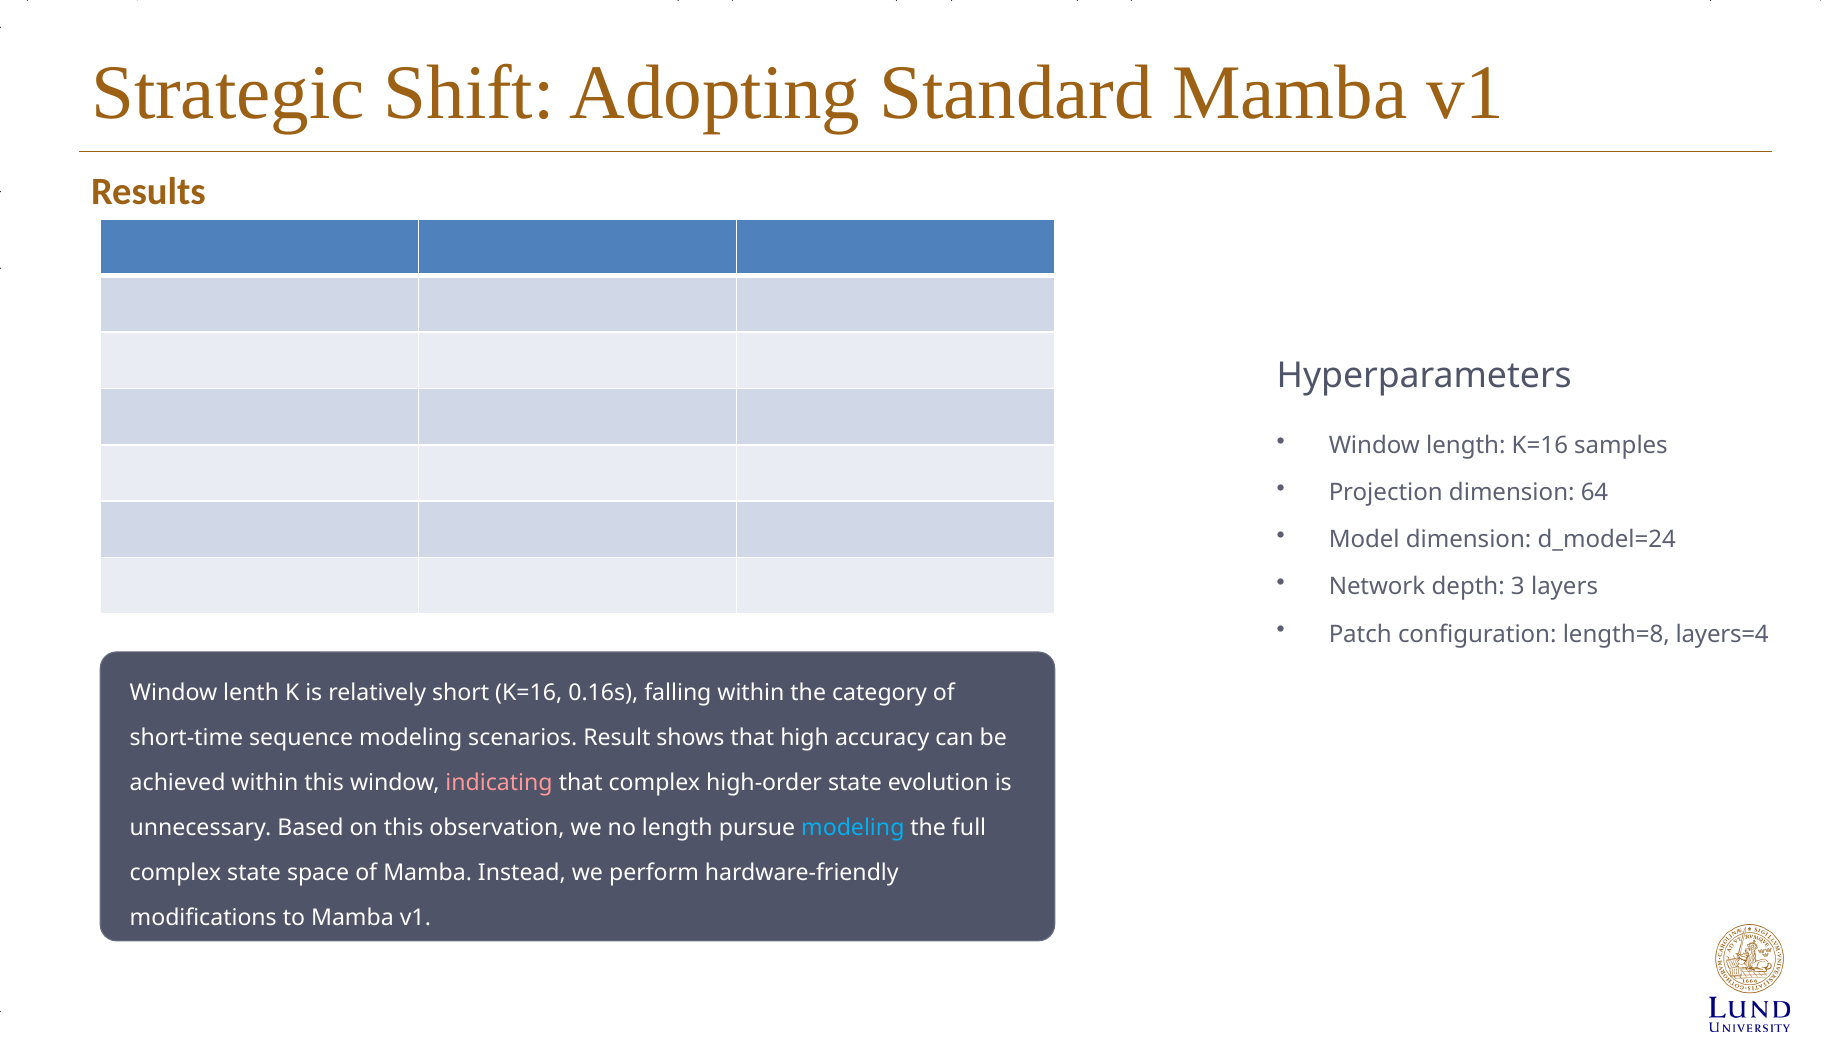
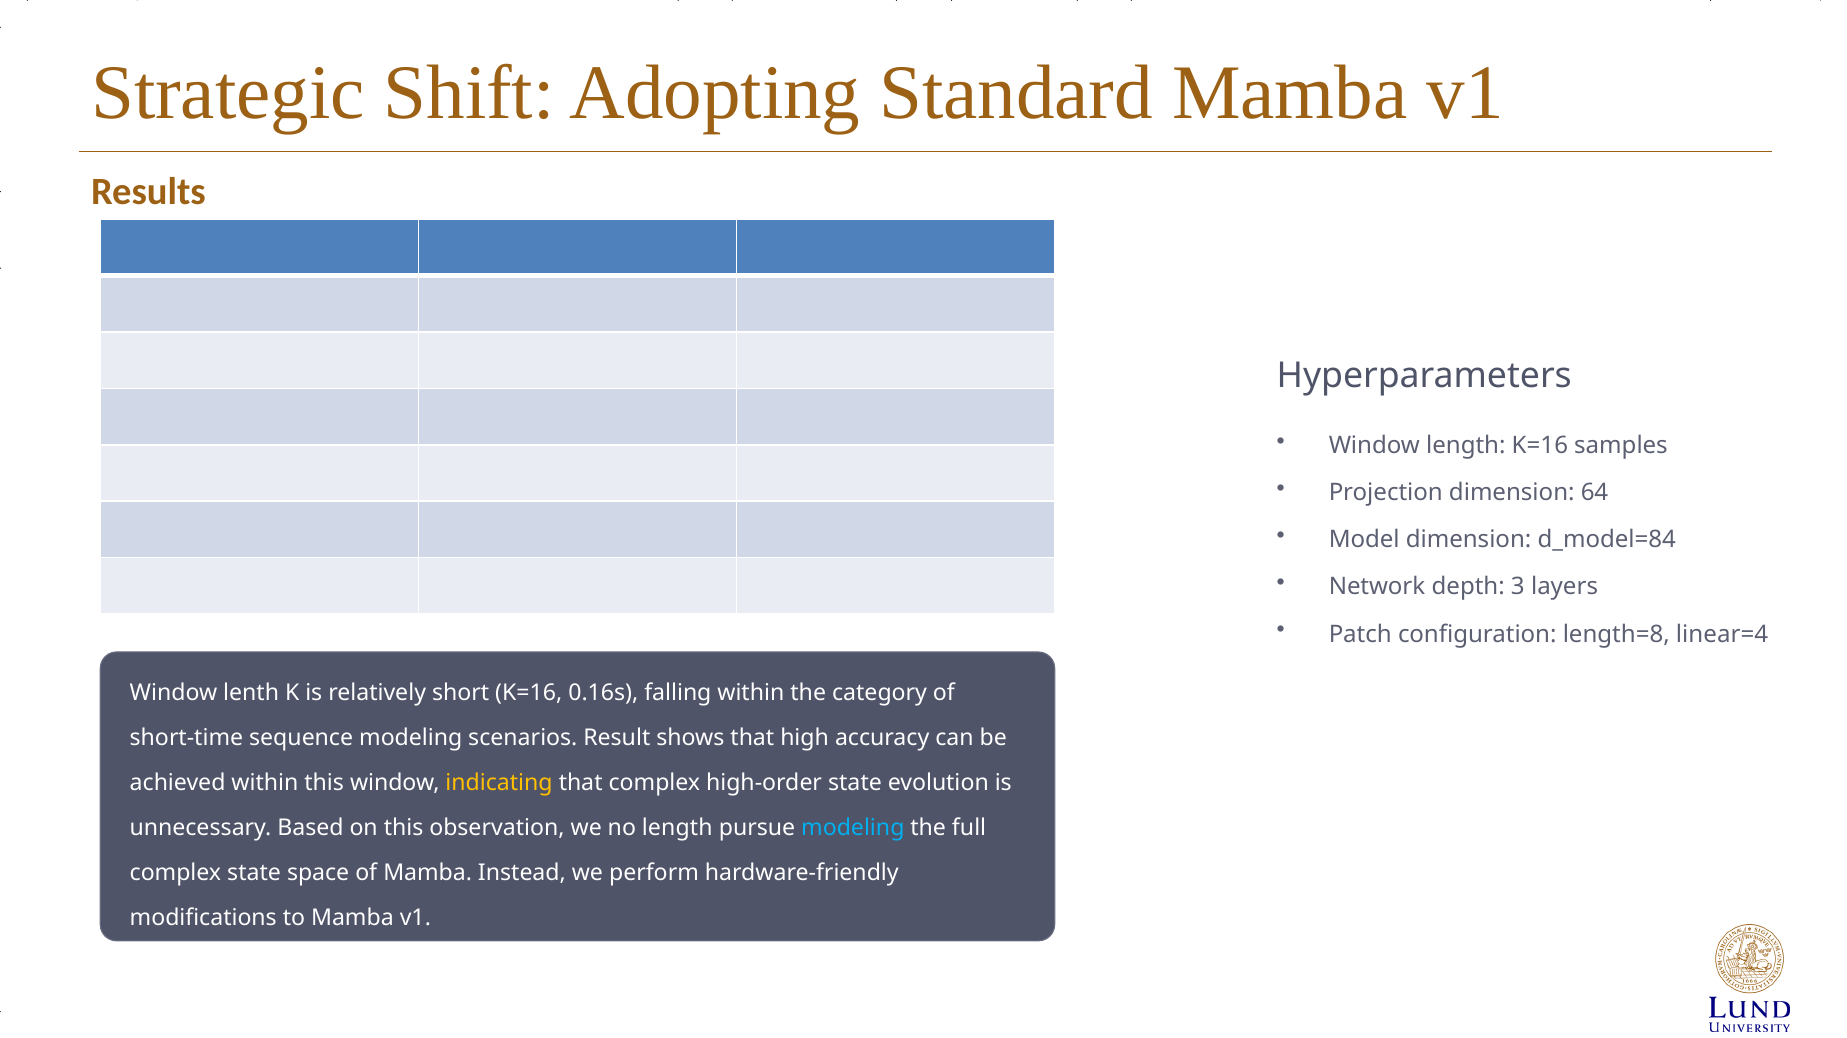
d_model=24: d_model=24 -> d_model=84
layers=4: layers=4 -> linear=4
indicating colour: pink -> yellow
